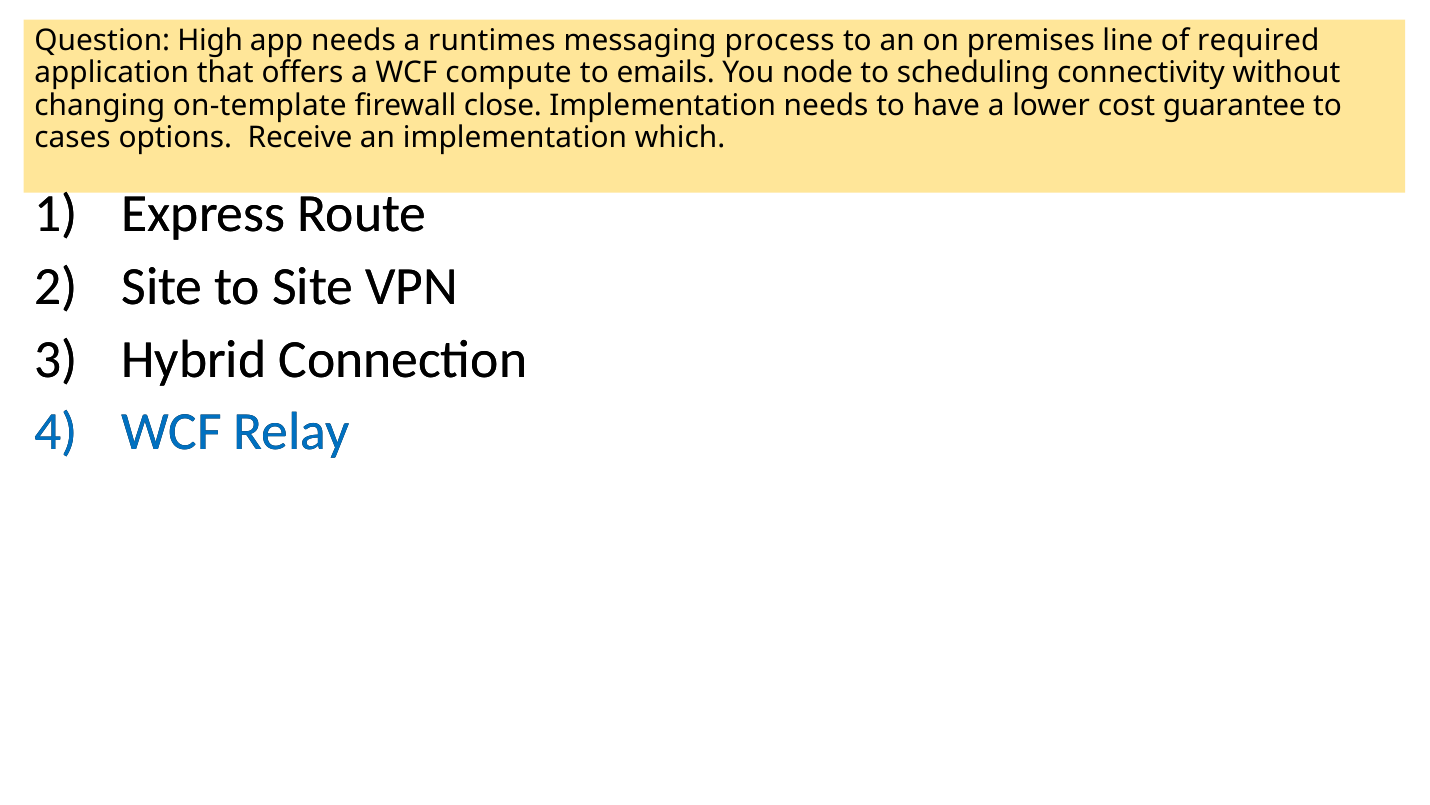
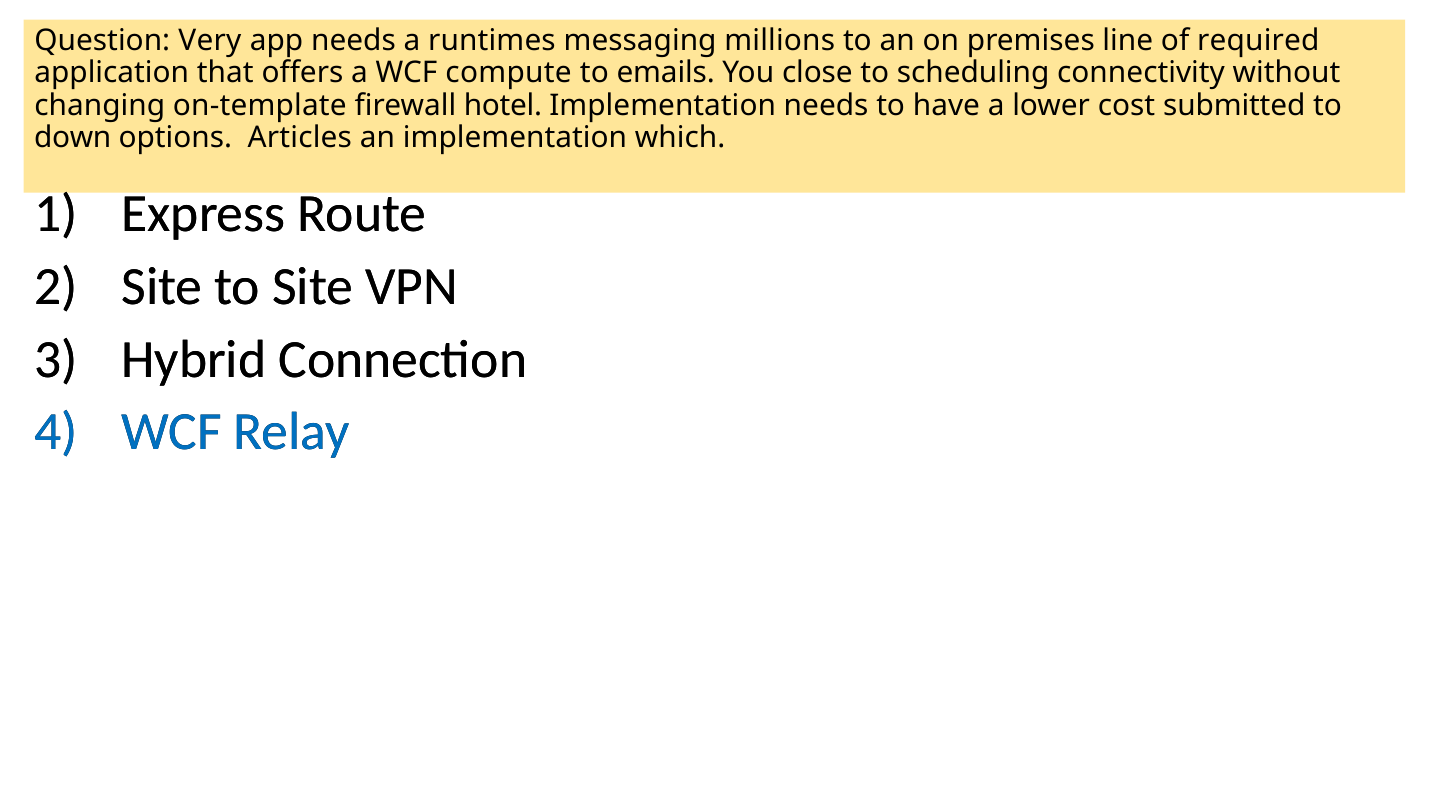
High: High -> Very
process: process -> millions
node: node -> close
close: close -> hotel
guarantee: guarantee -> submitted
cases: cases -> down
Receive: Receive -> Articles
